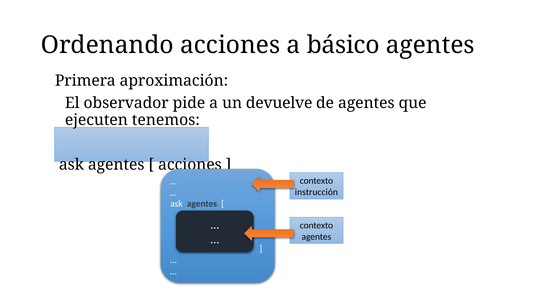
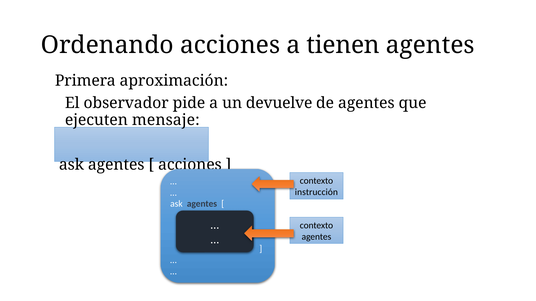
básico: básico -> tienen
tenemos: tenemos -> mensaje
